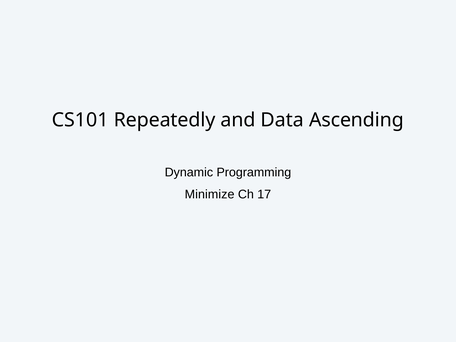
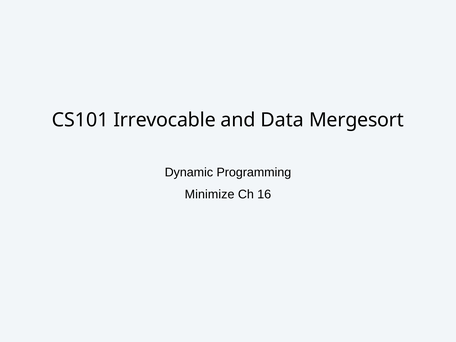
Repeatedly: Repeatedly -> Irrevocable
Ascending: Ascending -> Mergesort
17: 17 -> 16
